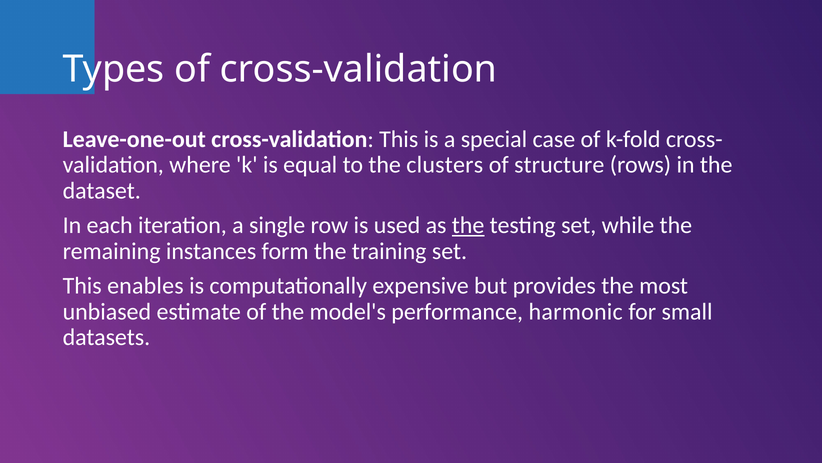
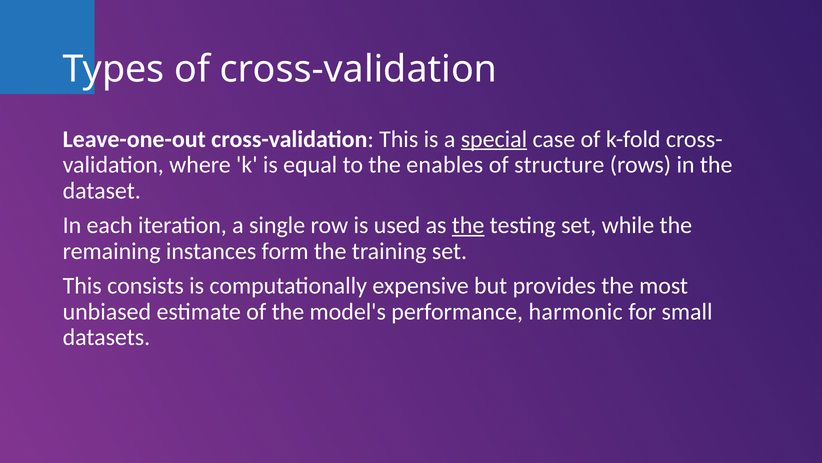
special underline: none -> present
clusters: clusters -> enables
enables: enables -> consists
